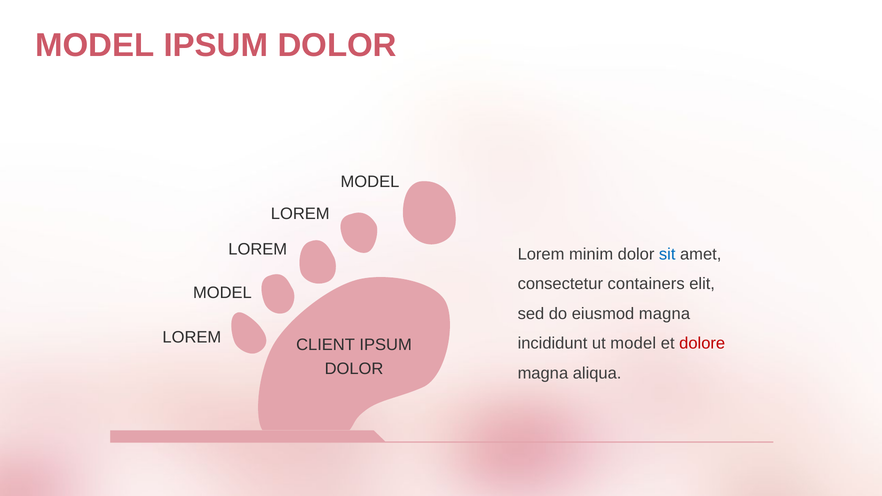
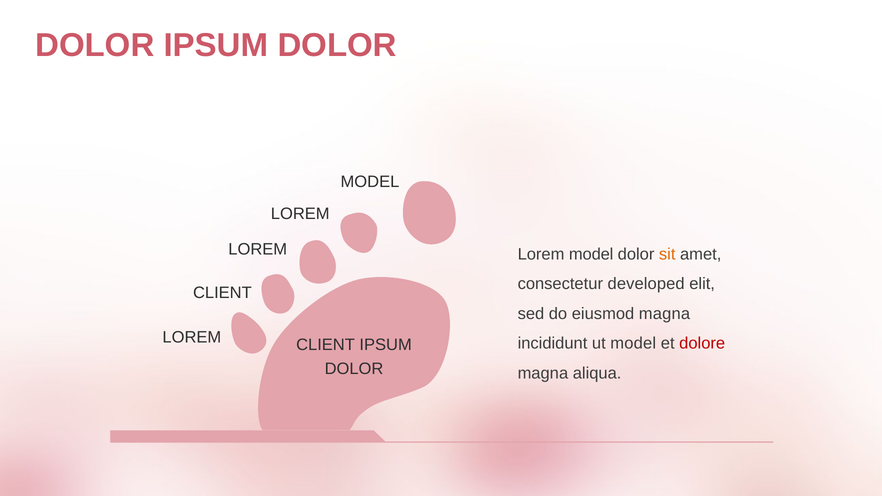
MODEL at (95, 45): MODEL -> DOLOR
Lorem minim: minim -> model
sit colour: blue -> orange
containers: containers -> developed
MODEL at (222, 293): MODEL -> CLIENT
